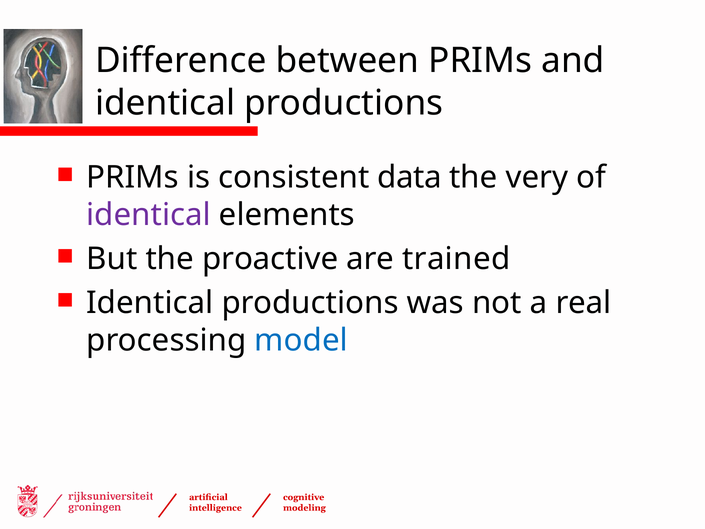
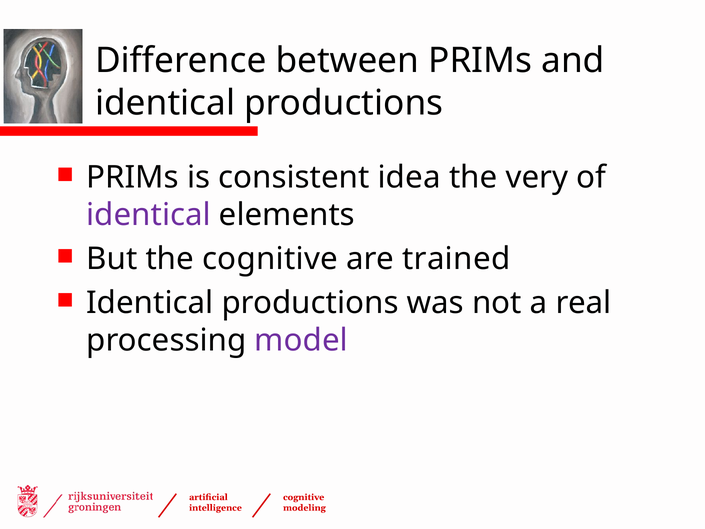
data: data -> idea
the proactive: proactive -> cognitive
model colour: blue -> purple
